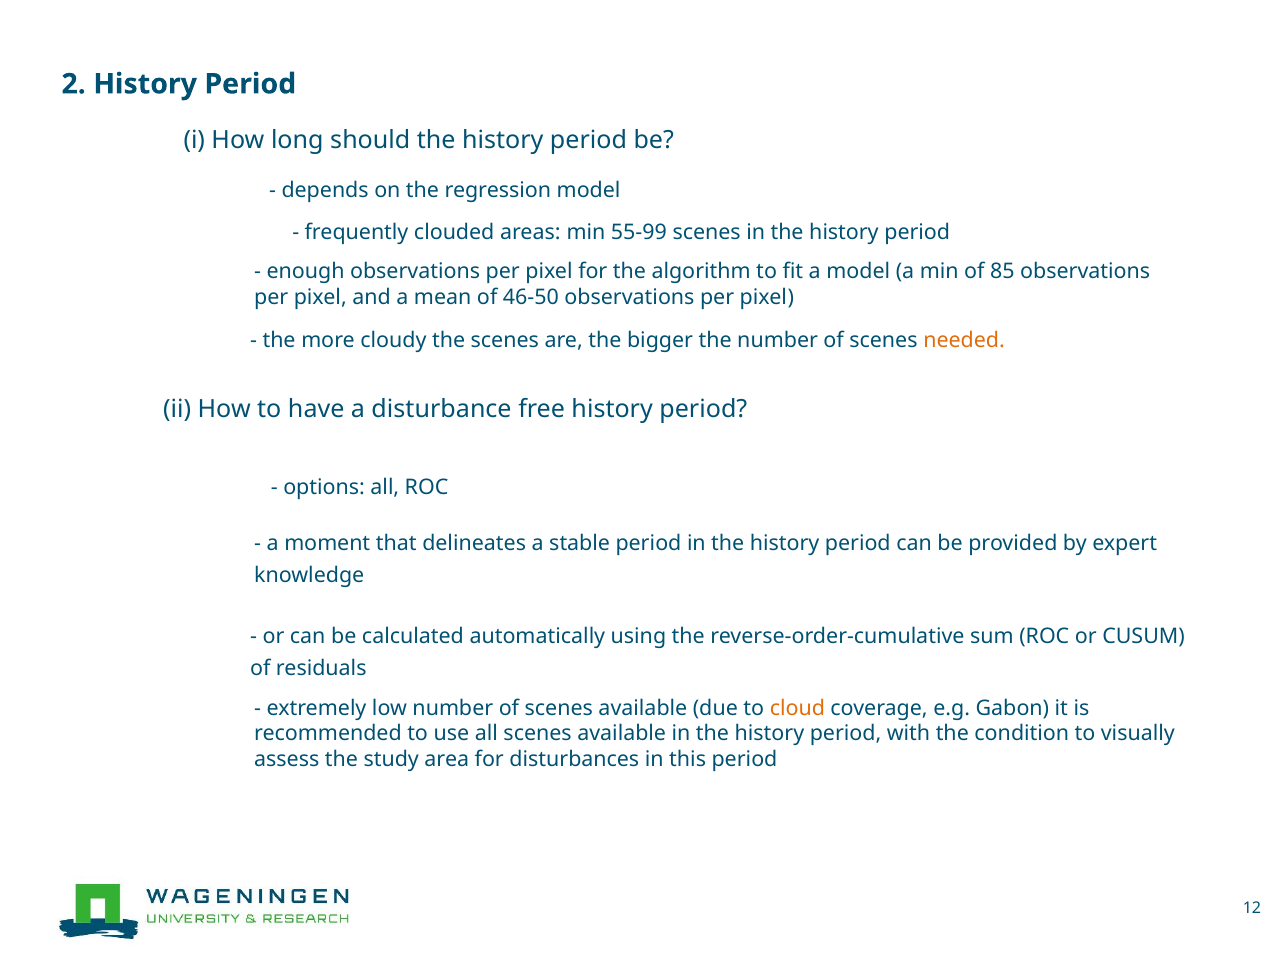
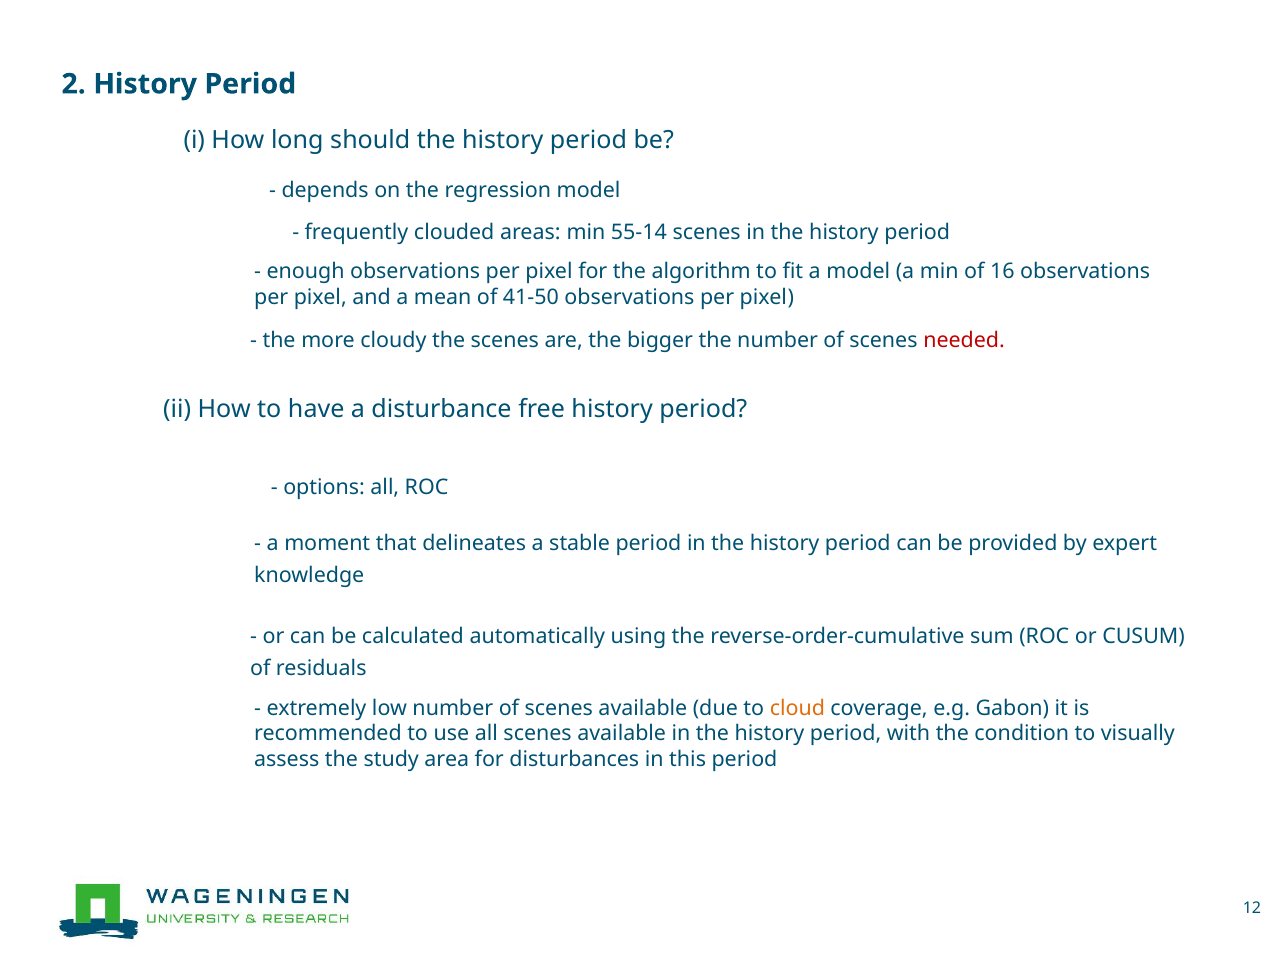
55-99: 55-99 -> 55-14
85: 85 -> 16
46-50: 46-50 -> 41-50
needed colour: orange -> red
